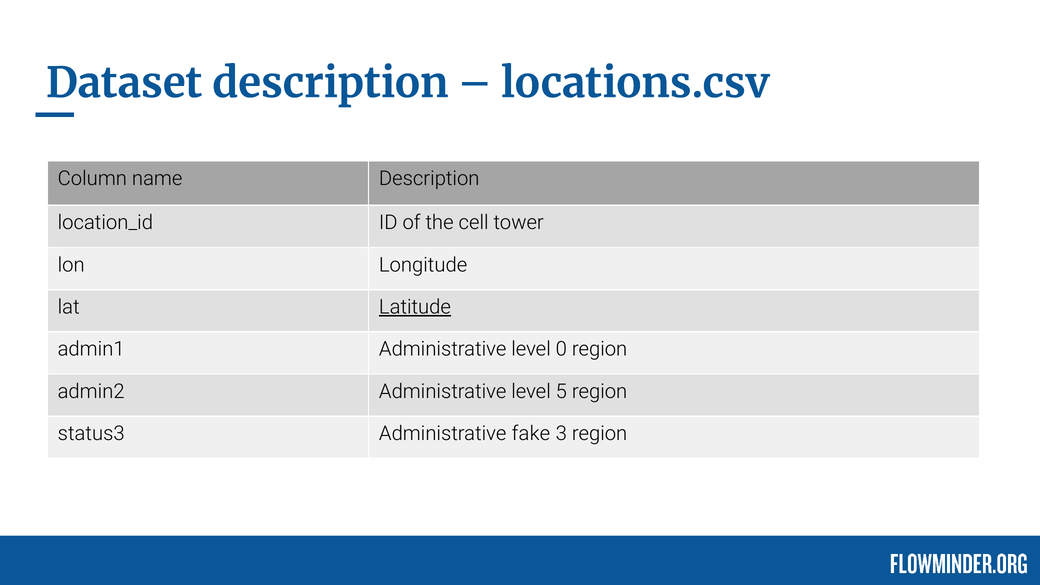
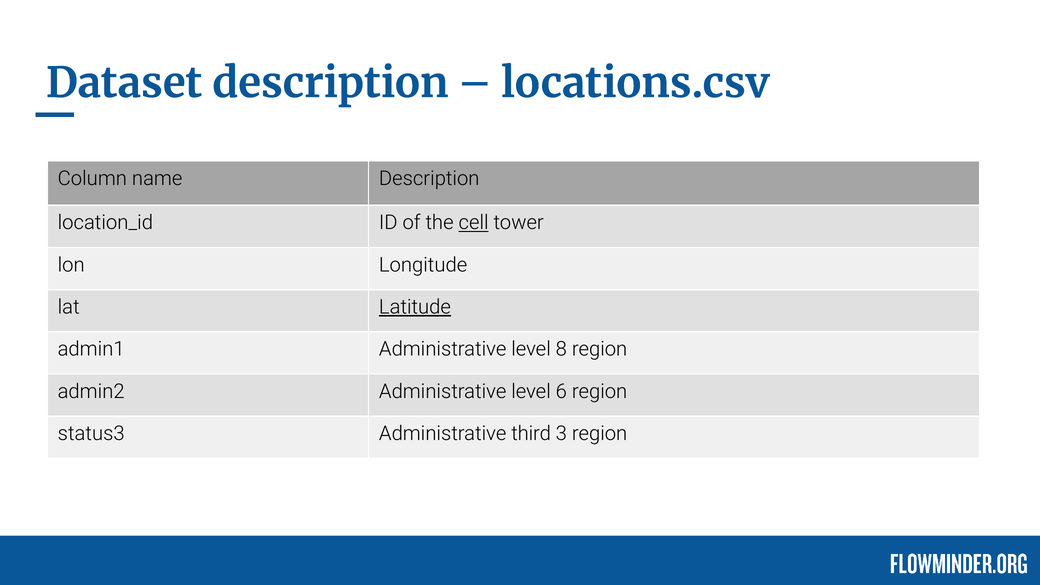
cell underline: none -> present
0: 0 -> 8
5: 5 -> 6
fake: fake -> third
